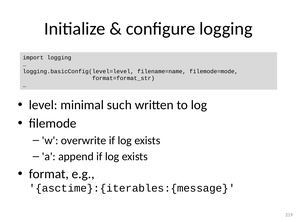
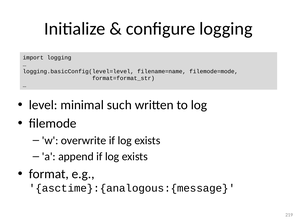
asctime}:{iterables:{message: asctime}:{iterables:{message -> asctime}:{analogous:{message
